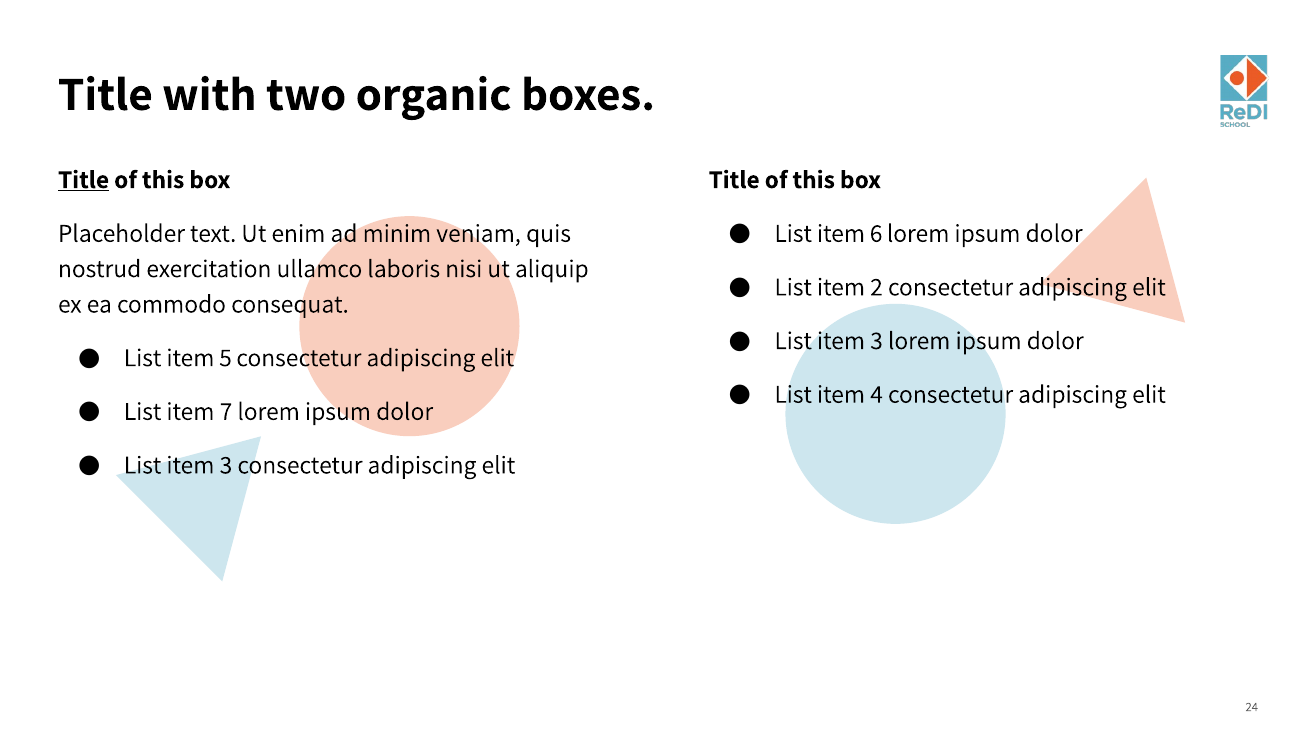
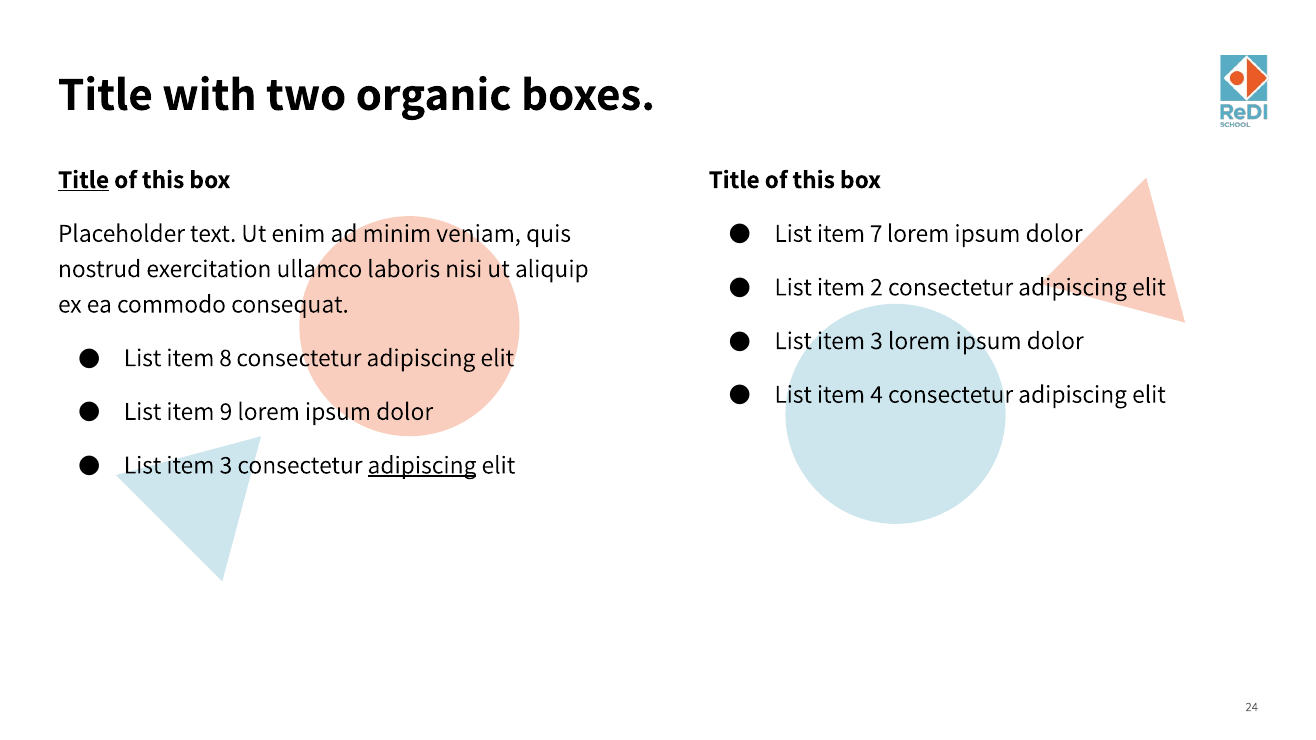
6: 6 -> 7
5: 5 -> 8
7: 7 -> 9
adipiscing at (422, 465) underline: none -> present
